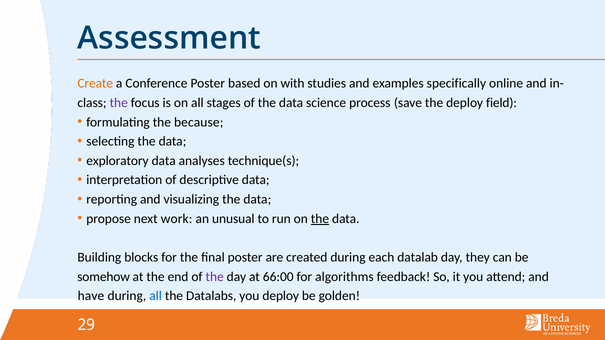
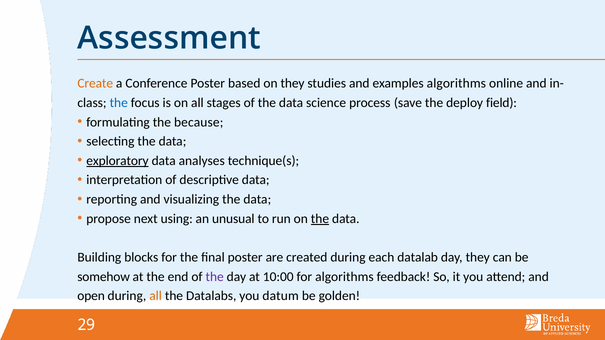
on with: with -> they
examples specifically: specifically -> algorithms
the at (119, 103) colour: purple -> blue
exploratory underline: none -> present
work: work -> using
66:00: 66:00 -> 10:00
have: have -> open
all at (156, 296) colour: blue -> orange
you deploy: deploy -> datum
